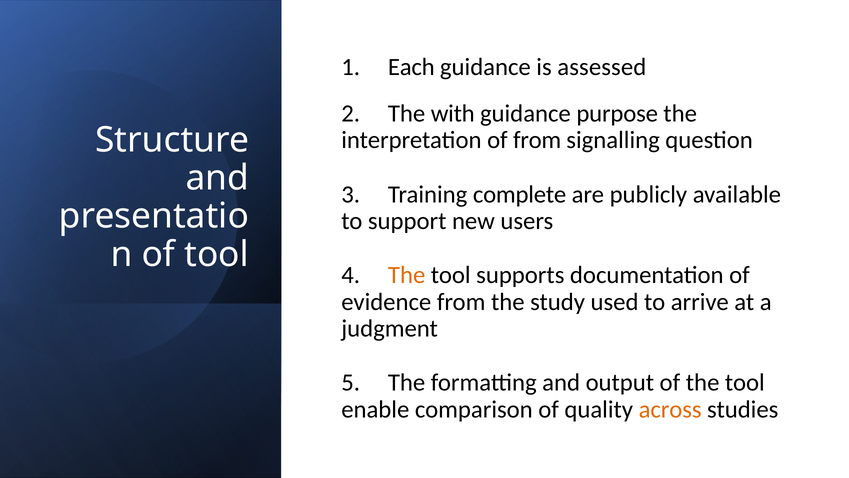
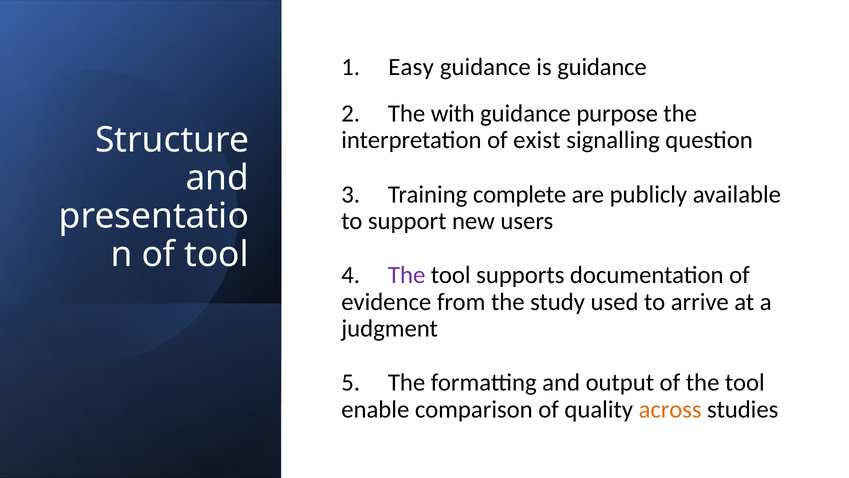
Each: Each -> Easy
is assessed: assessed -> guidance
of from: from -> exist
The at (407, 275) colour: orange -> purple
